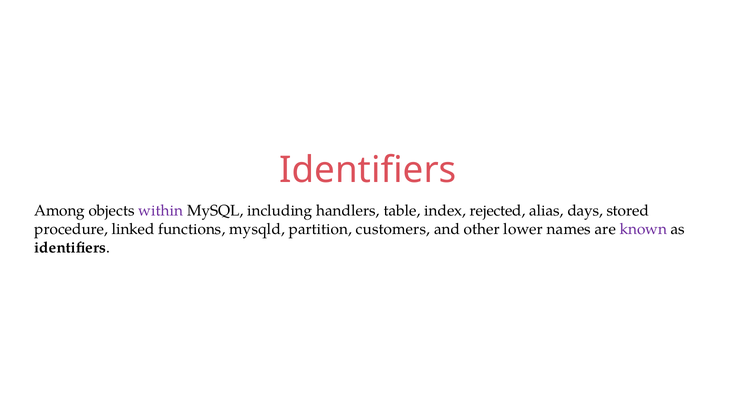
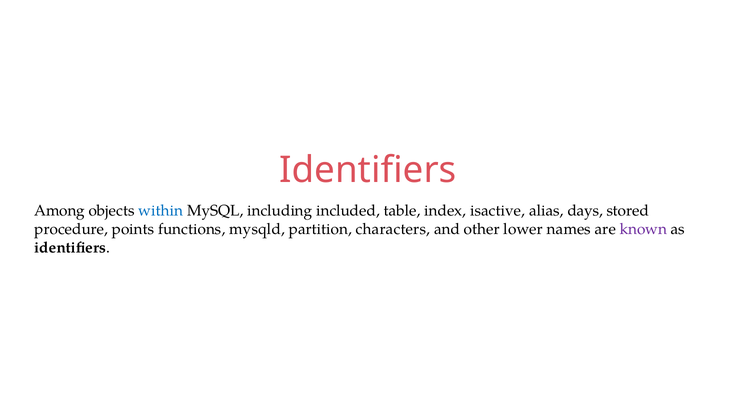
within colour: purple -> blue
handlers: handlers -> included
rejected: rejected -> isactive
linked: linked -> points
customers: customers -> characters
